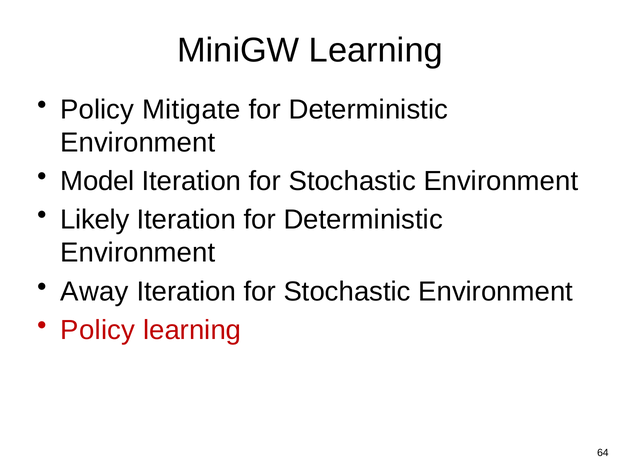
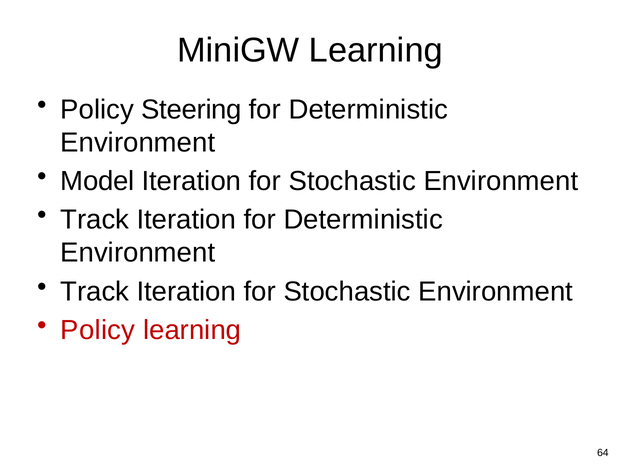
Mitigate: Mitigate -> Steering
Likely at (95, 220): Likely -> Track
Away at (95, 291): Away -> Track
